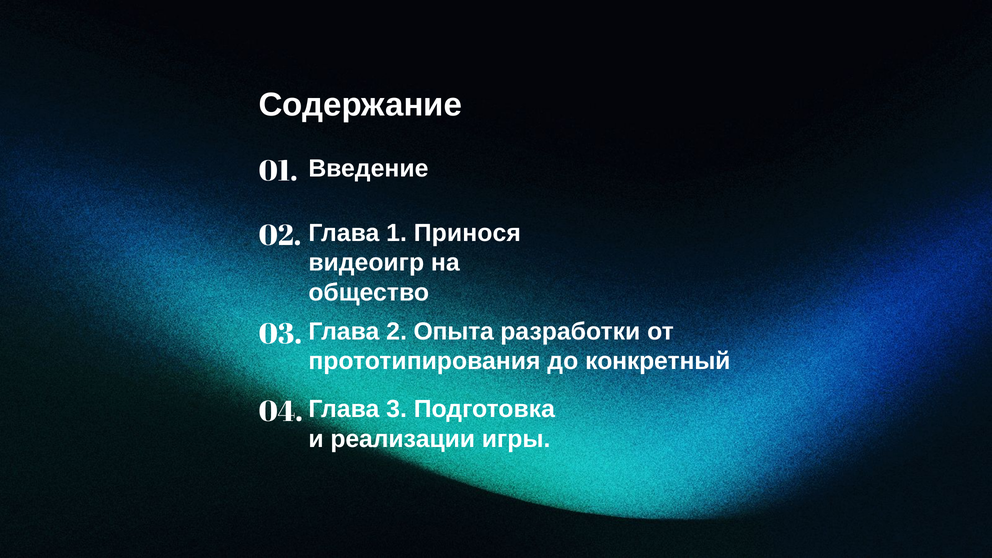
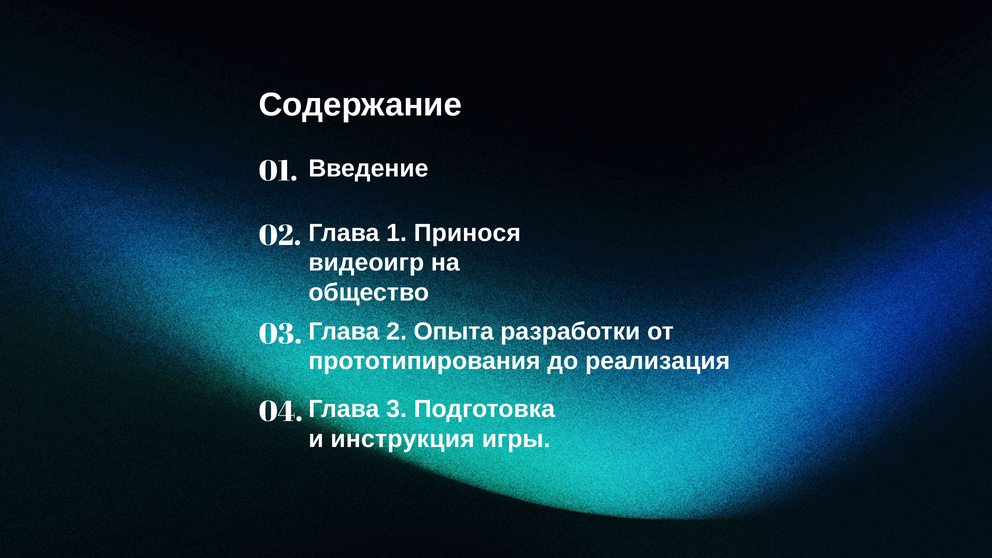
конкретный: конкретный -> реализация
реализации: реализации -> инструкция
